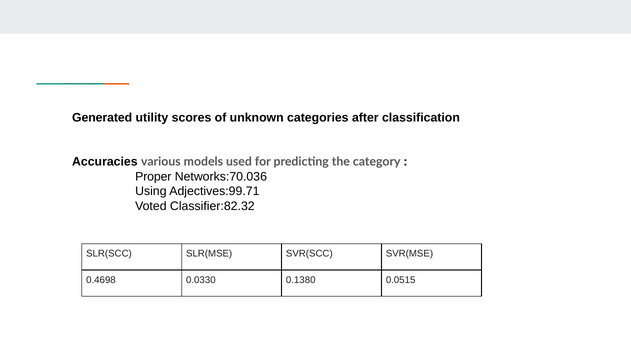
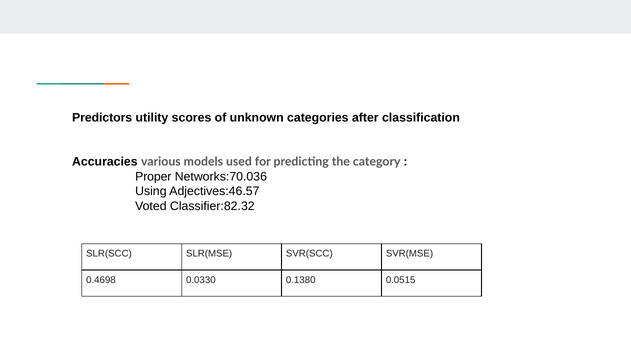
Generated: Generated -> Predictors
Adjectives:99.71: Adjectives:99.71 -> Adjectives:46.57
